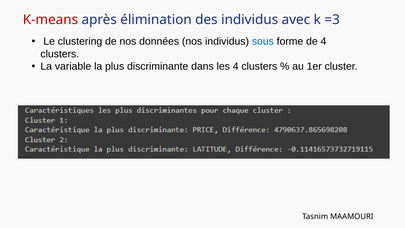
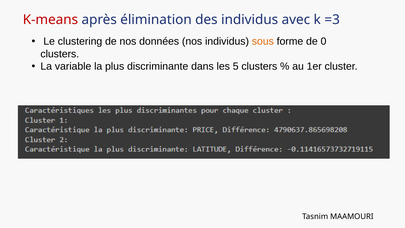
sous colour: blue -> orange
de 4: 4 -> 0
les 4: 4 -> 5
